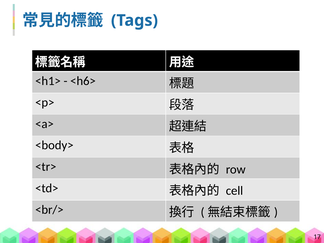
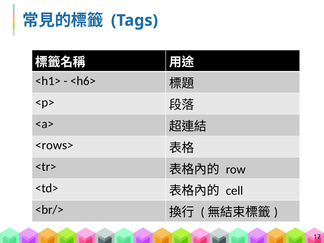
<body>: <body> -> <rows>
